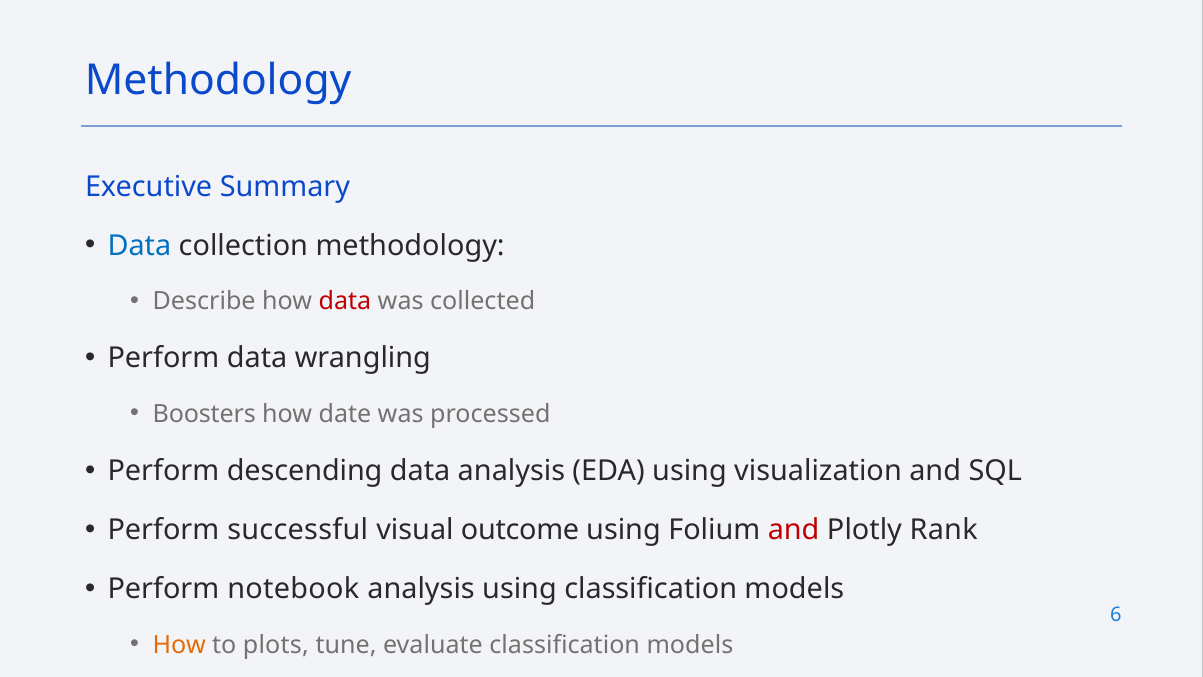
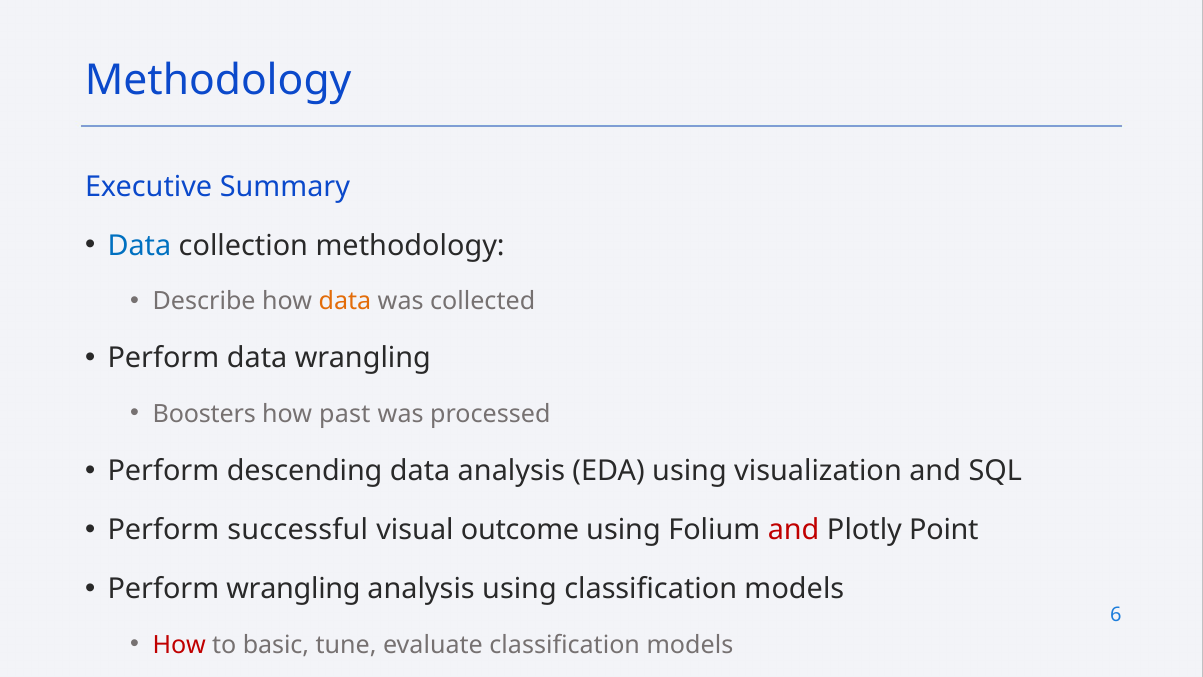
data at (345, 301) colour: red -> orange
date: date -> past
Rank: Rank -> Point
Perform notebook: notebook -> wrangling
How at (179, 645) colour: orange -> red
plots: plots -> basic
